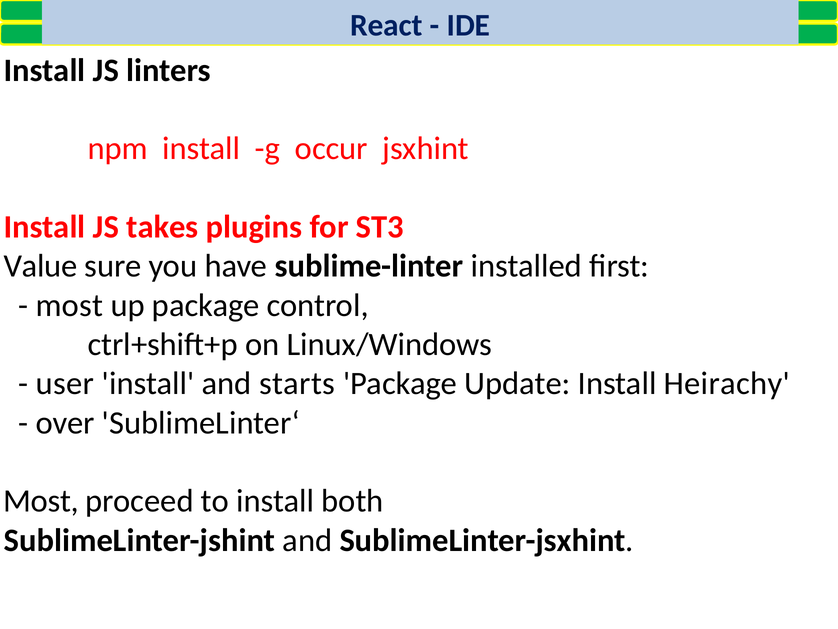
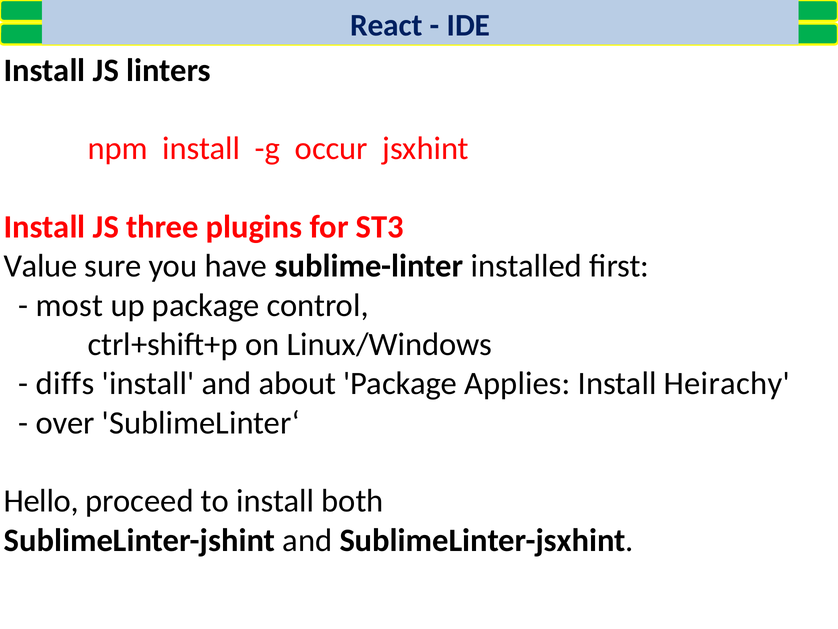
takes: takes -> three
user: user -> diffs
starts: starts -> about
Update: Update -> Applies
Most at (41, 501): Most -> Hello
